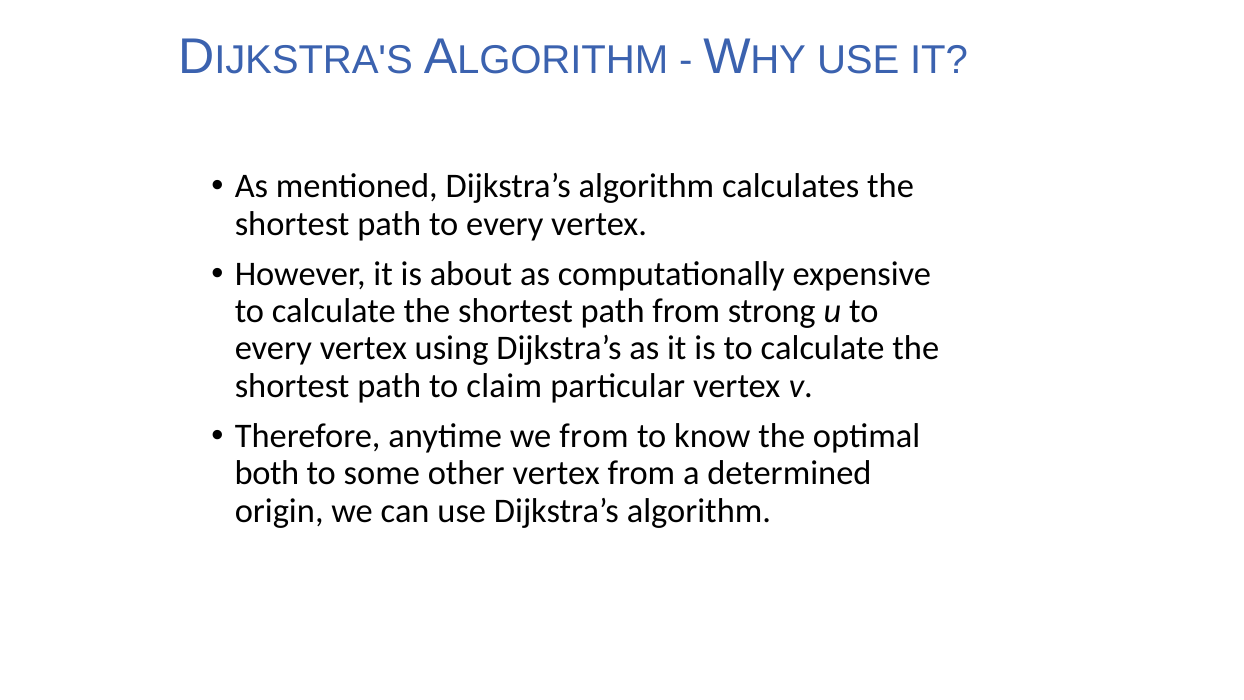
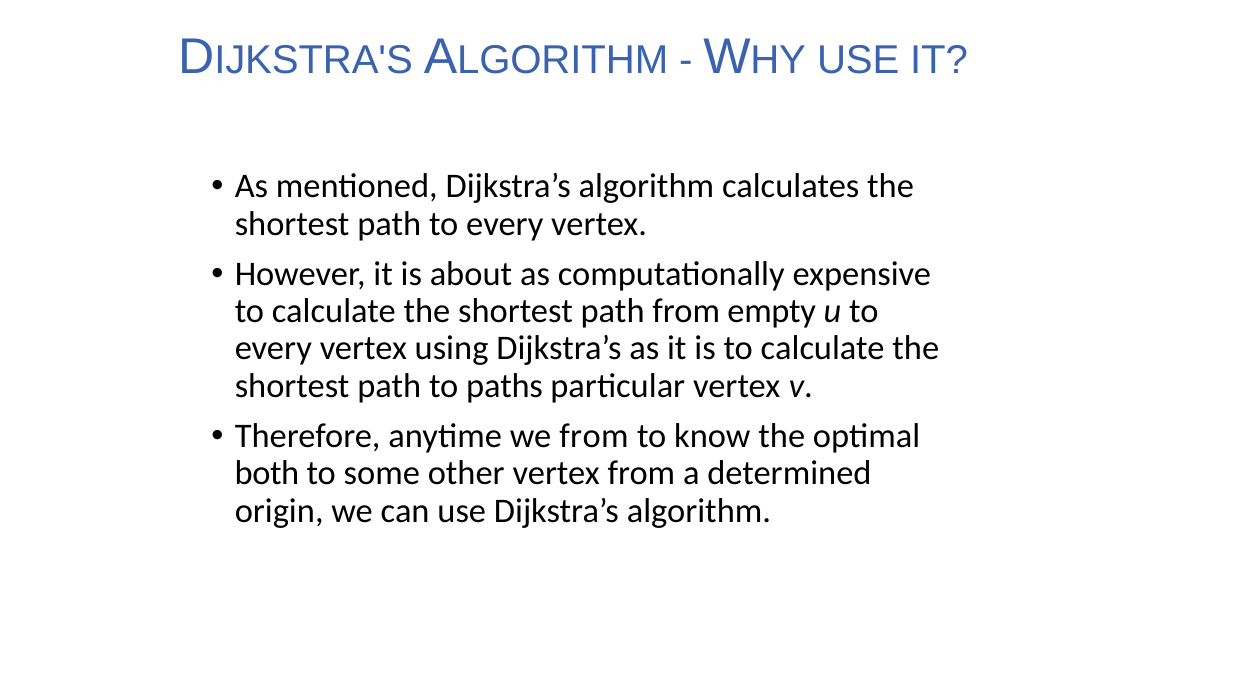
strong: strong -> empty
claim: claim -> paths
